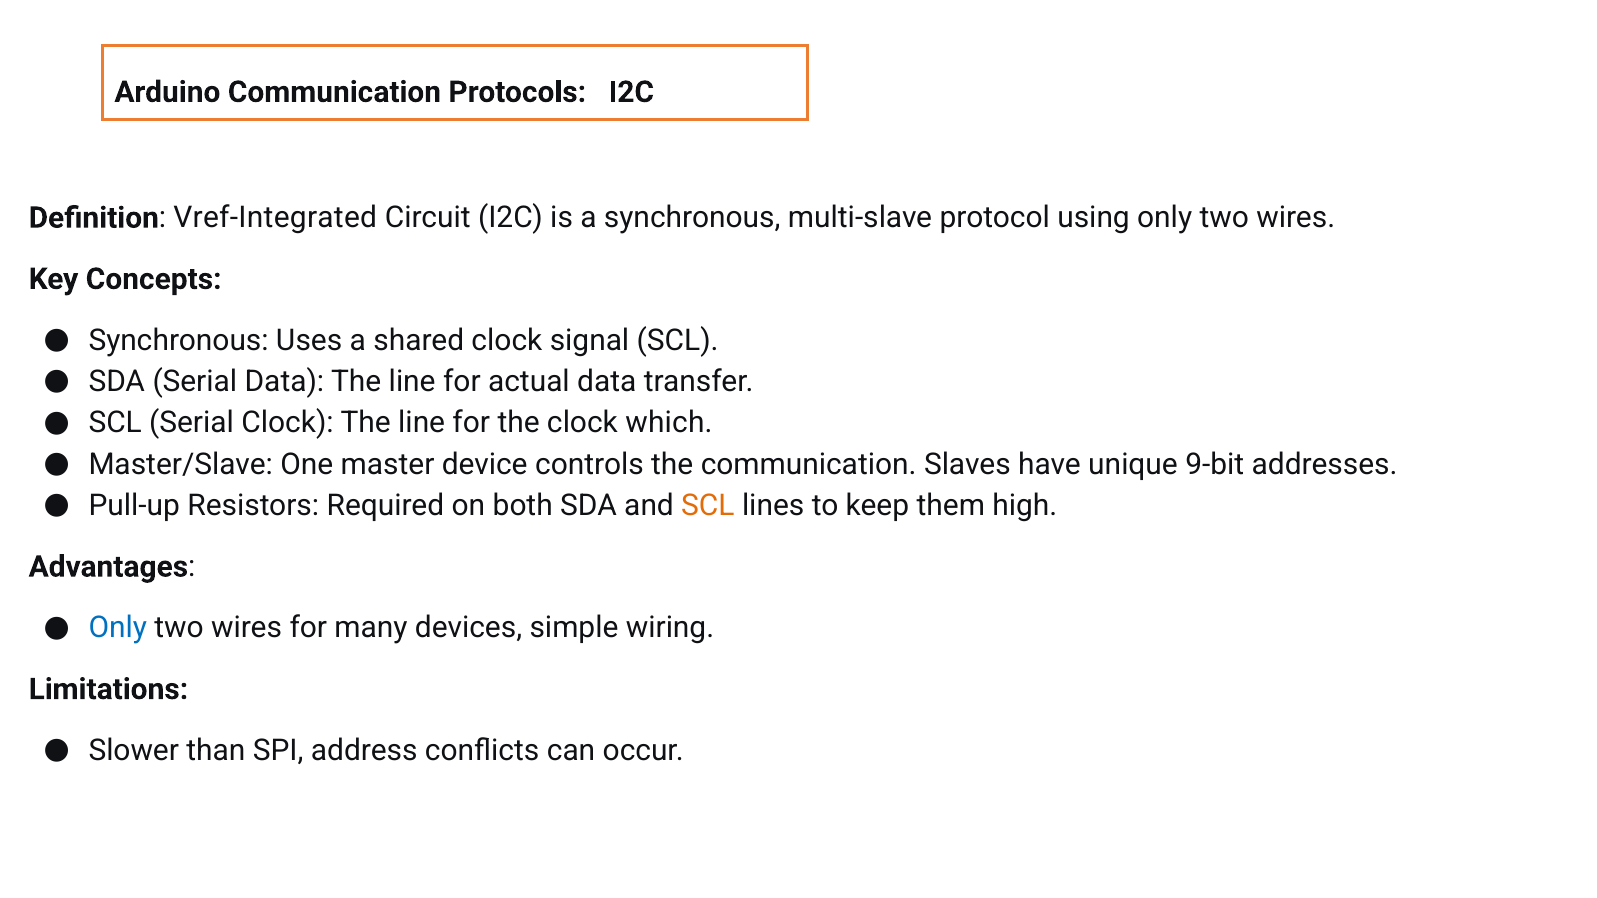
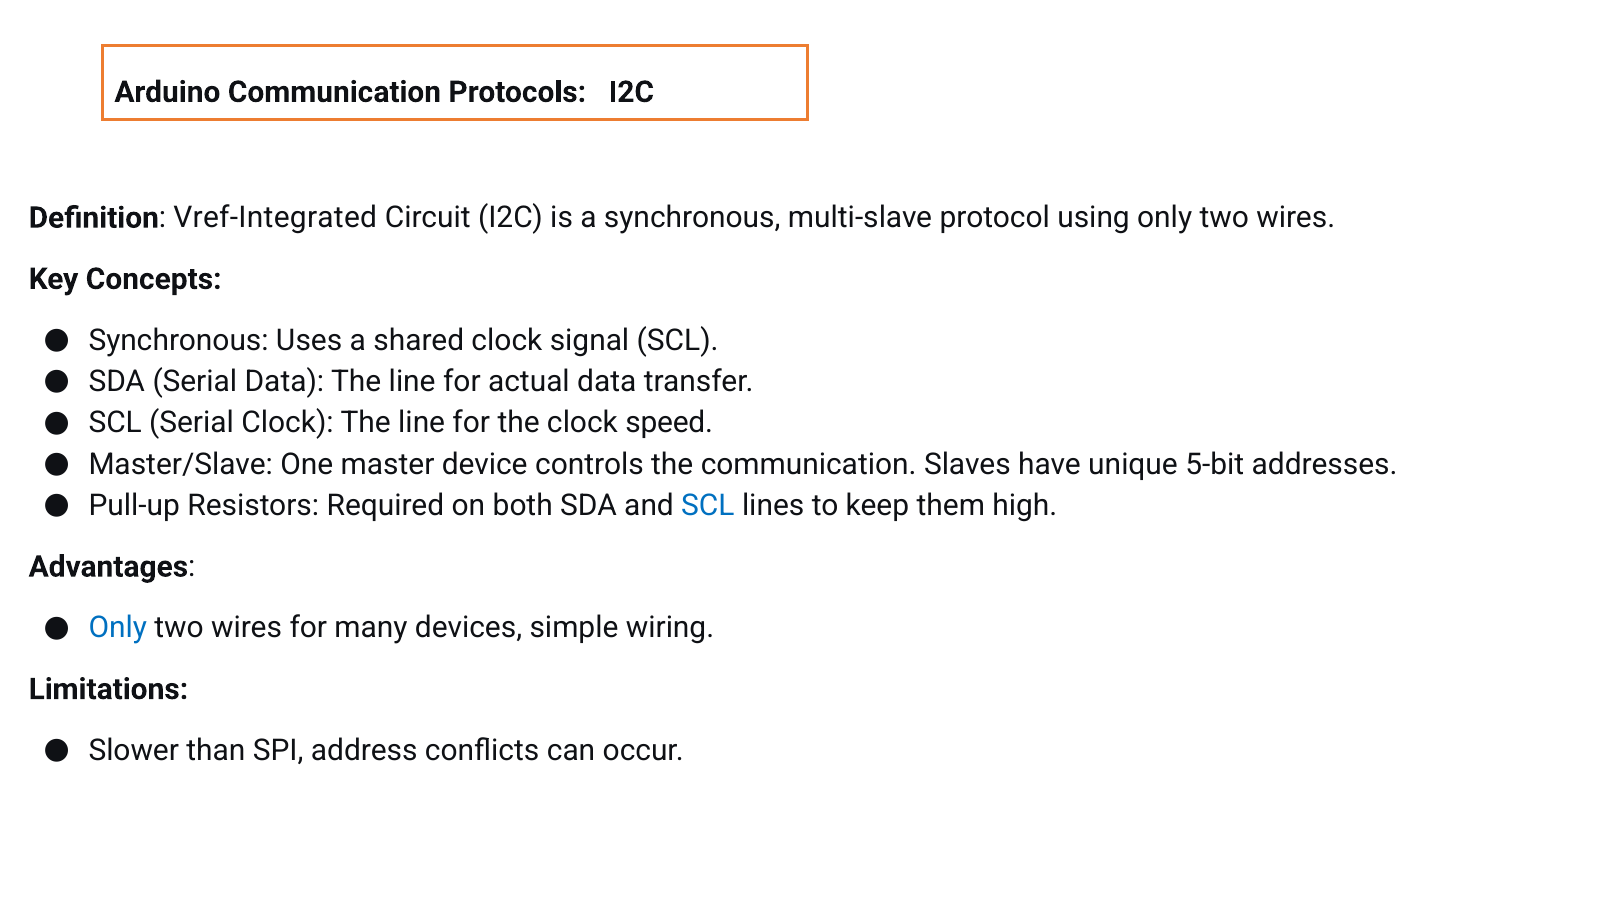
which: which -> speed
9-bit: 9-bit -> 5-bit
SCL at (708, 506) colour: orange -> blue
